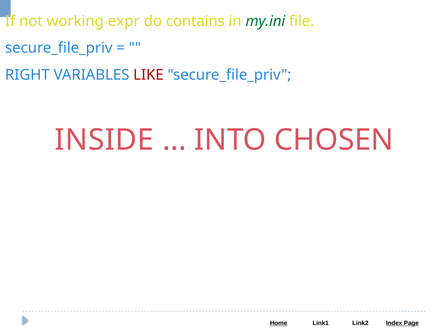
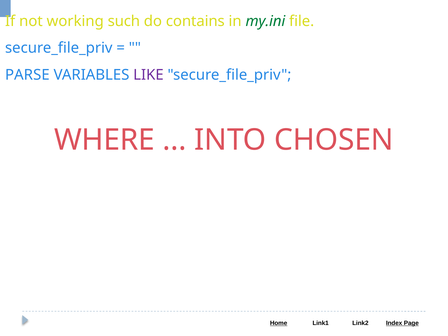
expr: expr -> such
RIGHT: RIGHT -> PARSE
LIKE colour: red -> purple
INSIDE: INSIDE -> WHERE
